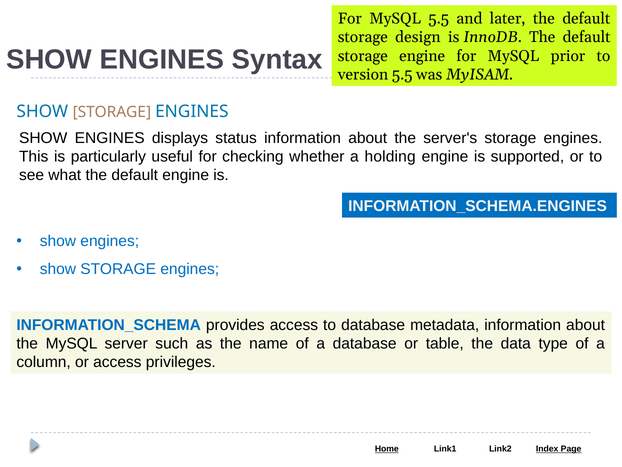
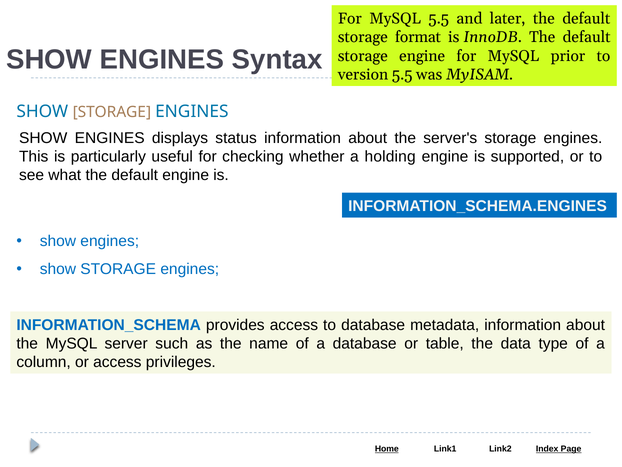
design: design -> format
